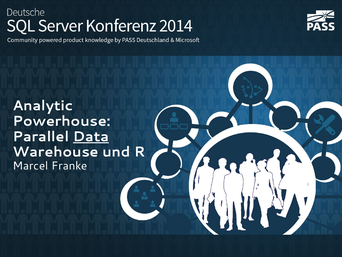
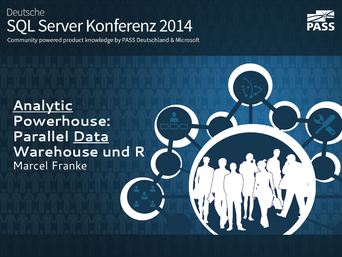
Analytic underline: none -> present
